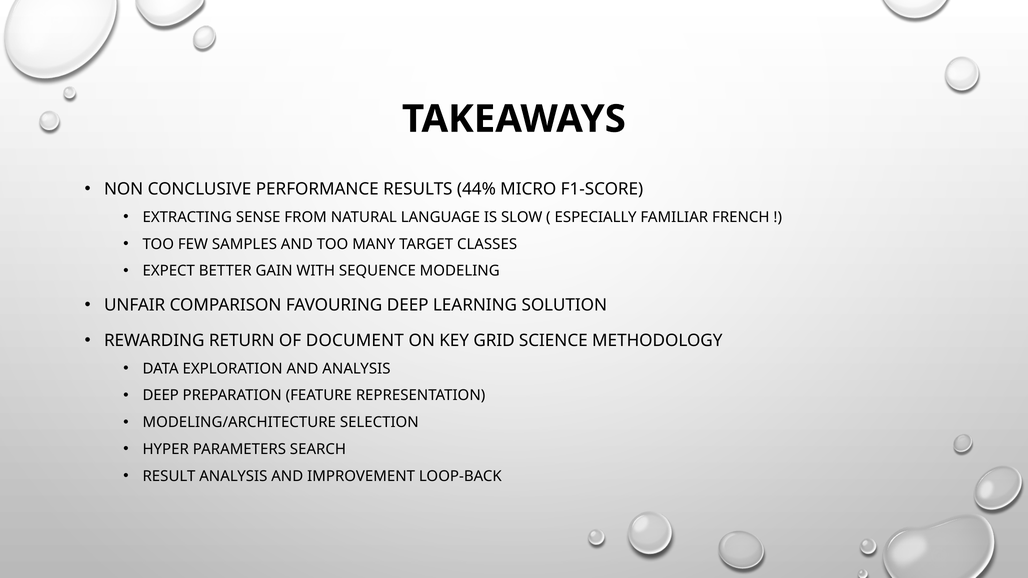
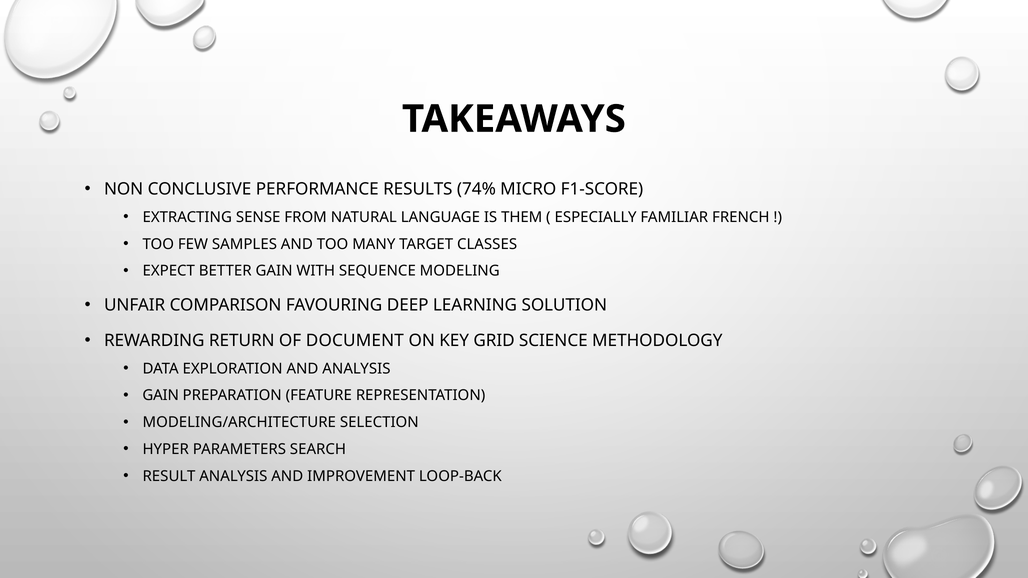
44%: 44% -> 74%
SLOW: SLOW -> THEM
DEEP at (161, 396): DEEP -> GAIN
